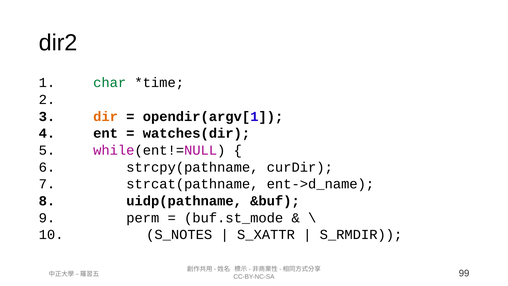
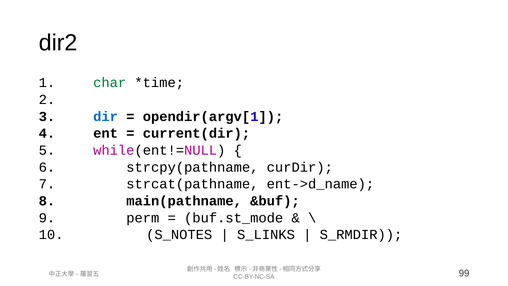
dir colour: orange -> blue
watches(dir: watches(dir -> current(dir
uidp(pathname: uidp(pathname -> main(pathname
S_XATTR: S_XATTR -> S_LINKS
